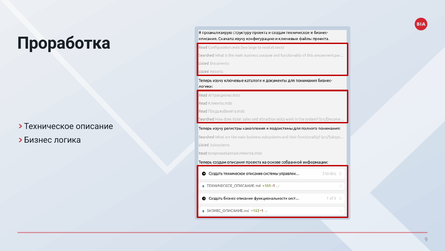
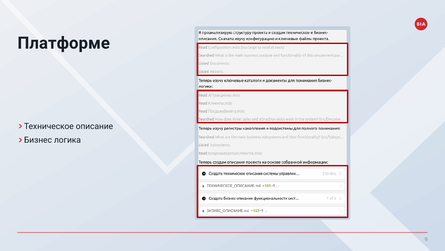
Проработка: Проработка -> Платформе
